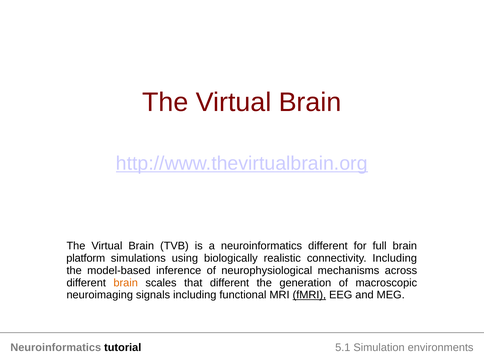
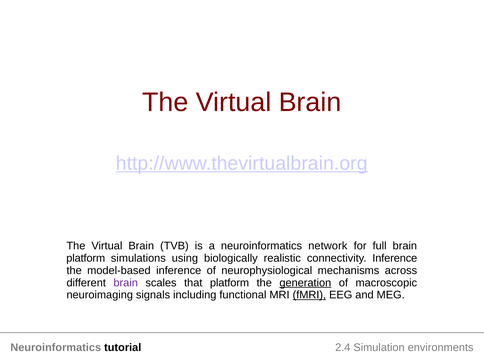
neuroinformatics different: different -> network
connectivity Including: Including -> Inference
brain at (126, 283) colour: orange -> purple
that different: different -> platform
generation underline: none -> present
5.1: 5.1 -> 2.4
